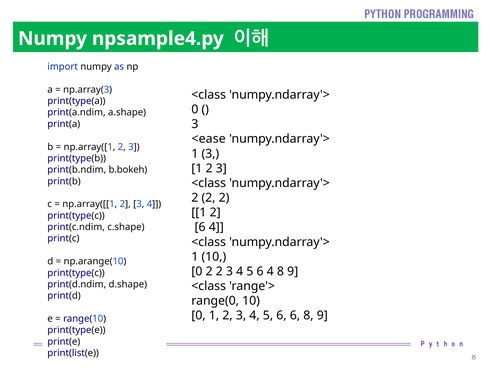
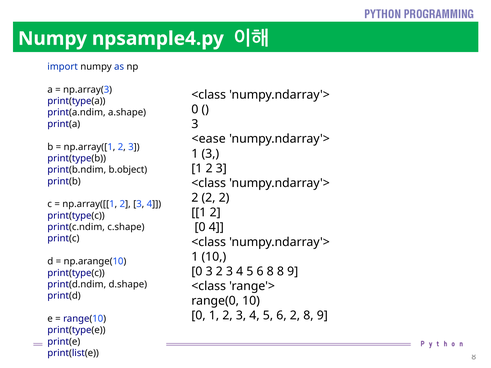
b.bokeh: b.bokeh -> b.object
6 at (200, 227): 6 -> 0
0 2: 2 -> 3
5 6 4: 4 -> 8
6 6: 6 -> 2
